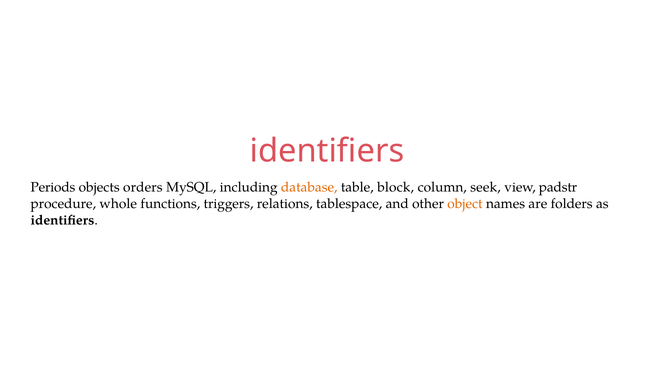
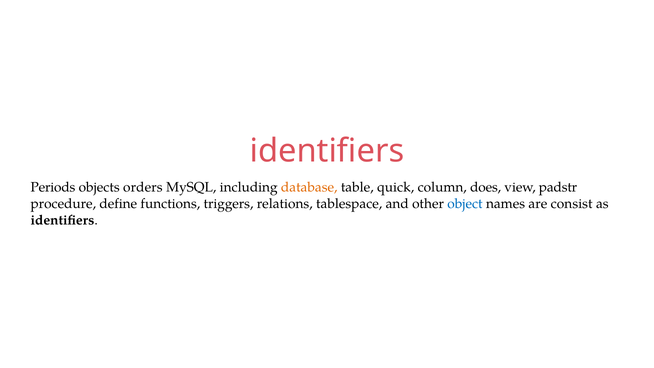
block: block -> quick
seek: seek -> does
whole: whole -> define
object colour: orange -> blue
folders: folders -> consist
